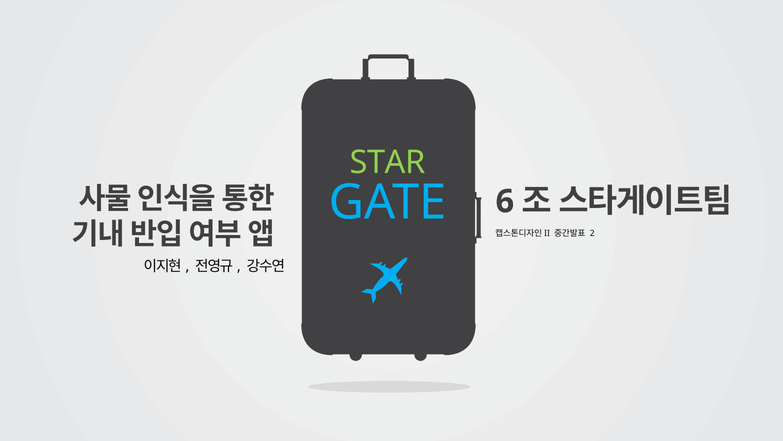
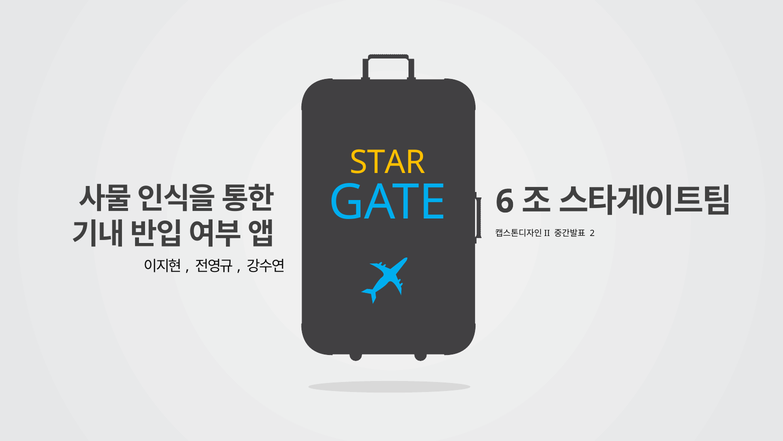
STAR colour: light green -> yellow
